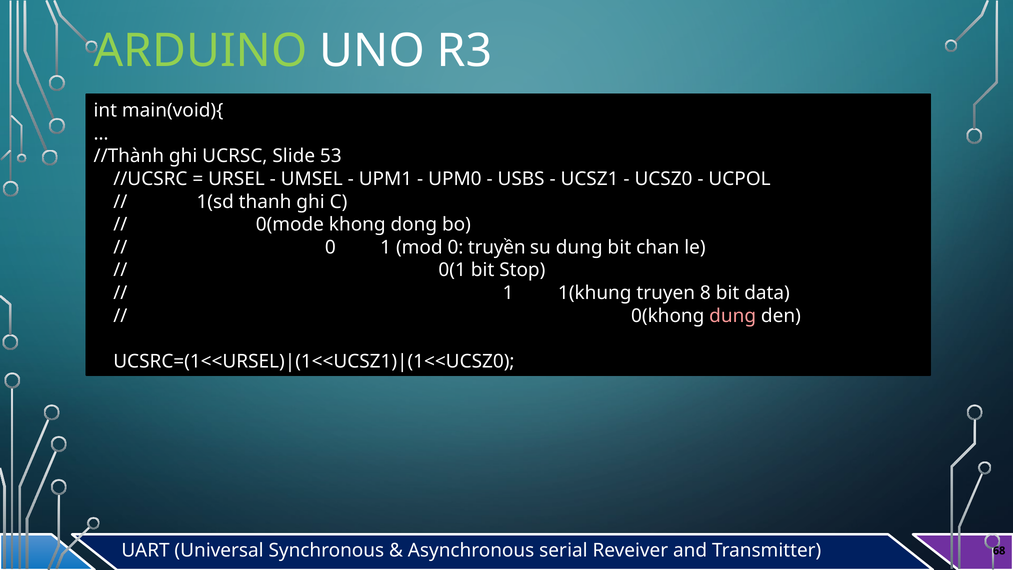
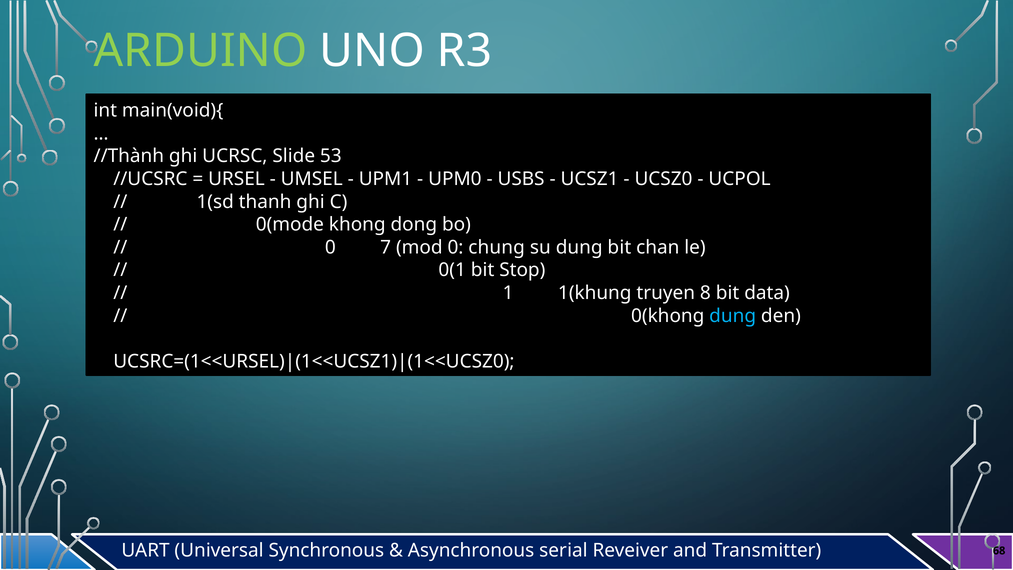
0 1: 1 -> 7
truyền: truyền -> chung
dung at (733, 316) colour: pink -> light blue
